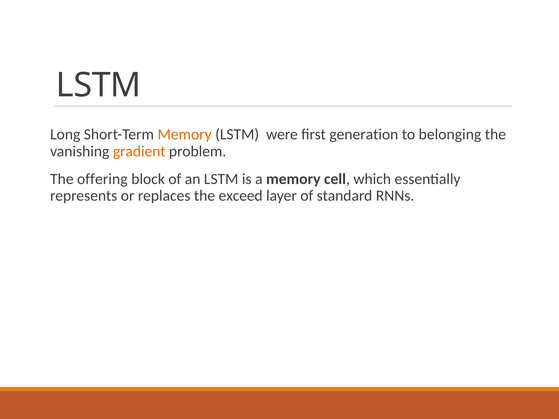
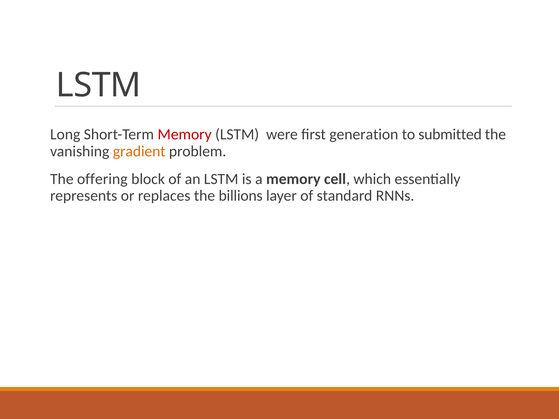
Memory at (185, 135) colour: orange -> red
belonging: belonging -> submitted
exceed: exceed -> billions
